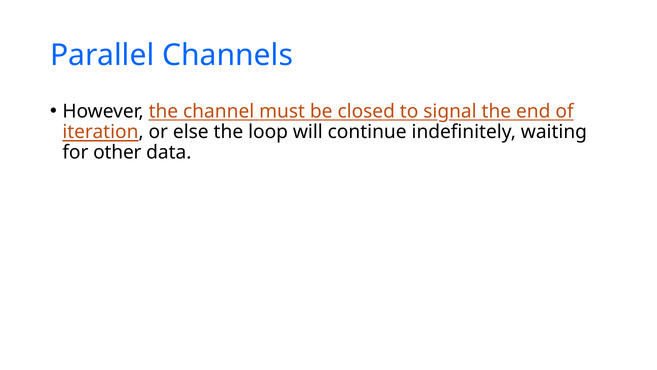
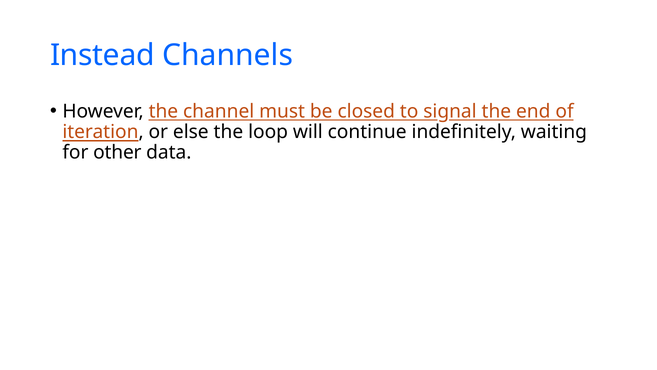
Parallel: Parallel -> Instead
